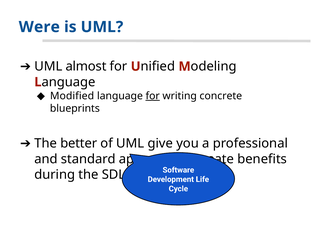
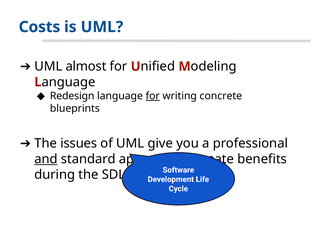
Were: Were -> Costs
Modified: Modified -> Redesign
better: better -> issues
and underline: none -> present
